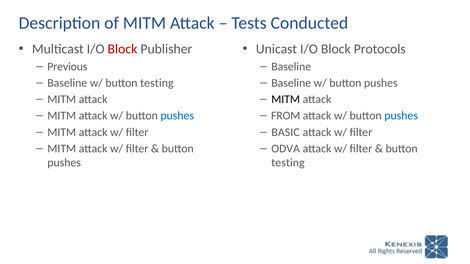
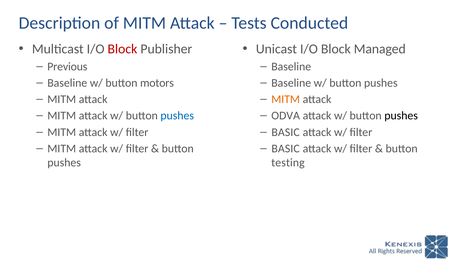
Protocols: Protocols -> Managed
w/ button testing: testing -> motors
MITM at (286, 99) colour: black -> orange
FROM: FROM -> ODVA
pushes at (401, 116) colour: blue -> black
ODVA at (286, 149): ODVA -> BASIC
